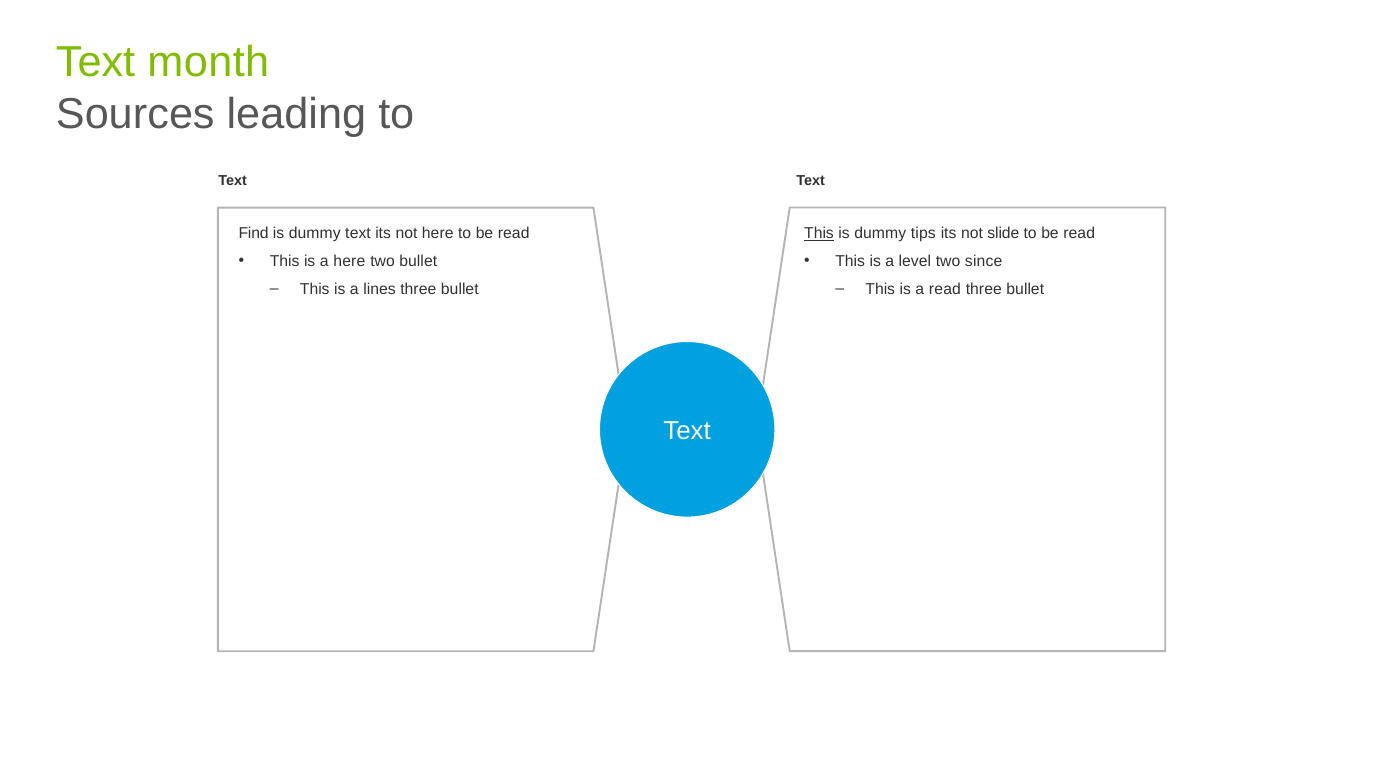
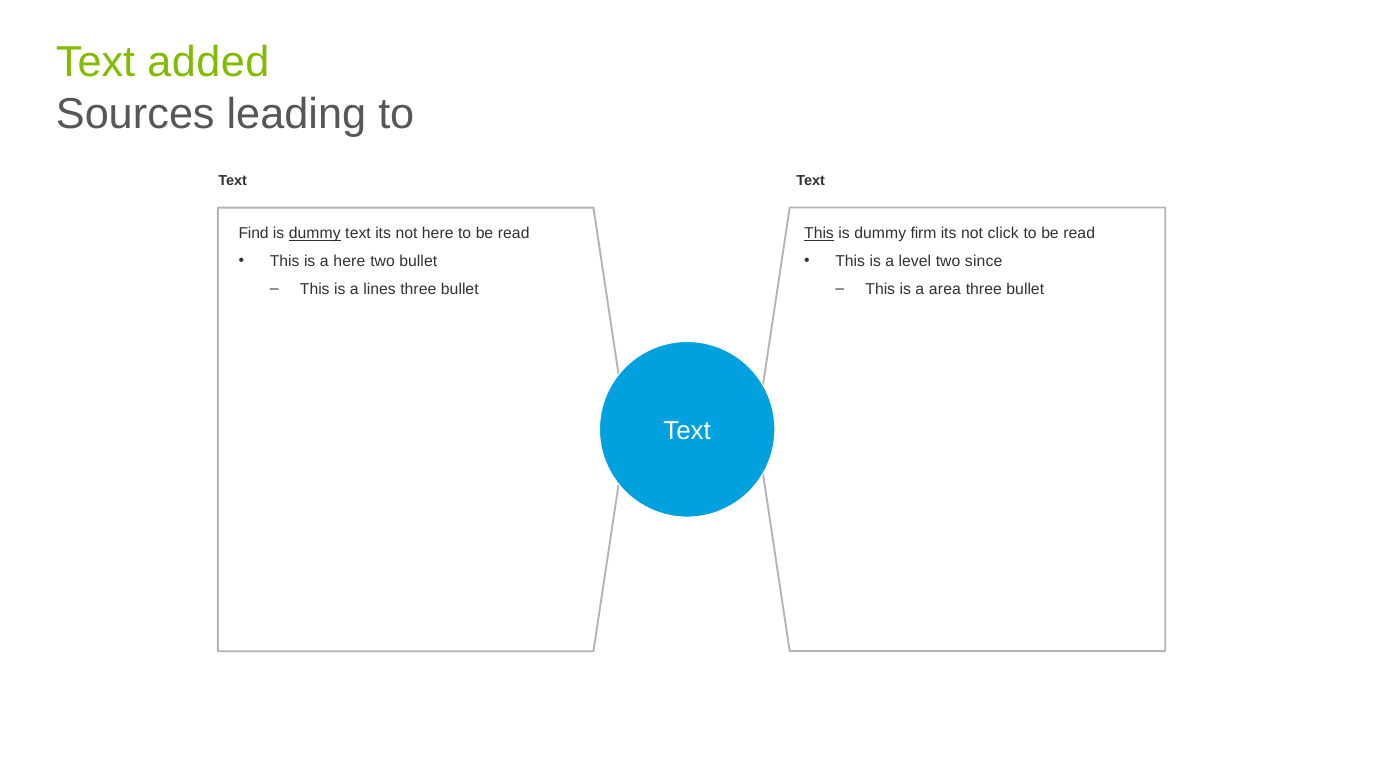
month: month -> added
dummy at (315, 234) underline: none -> present
tips: tips -> firm
slide: slide -> click
a read: read -> area
